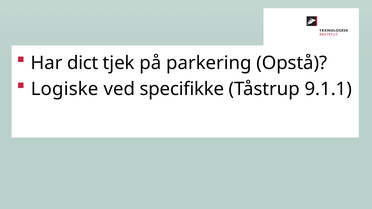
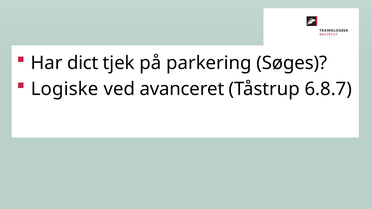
Opstå: Opstå -> Søges
specifikke: specifikke -> avanceret
9.1.1: 9.1.1 -> 6.8.7
